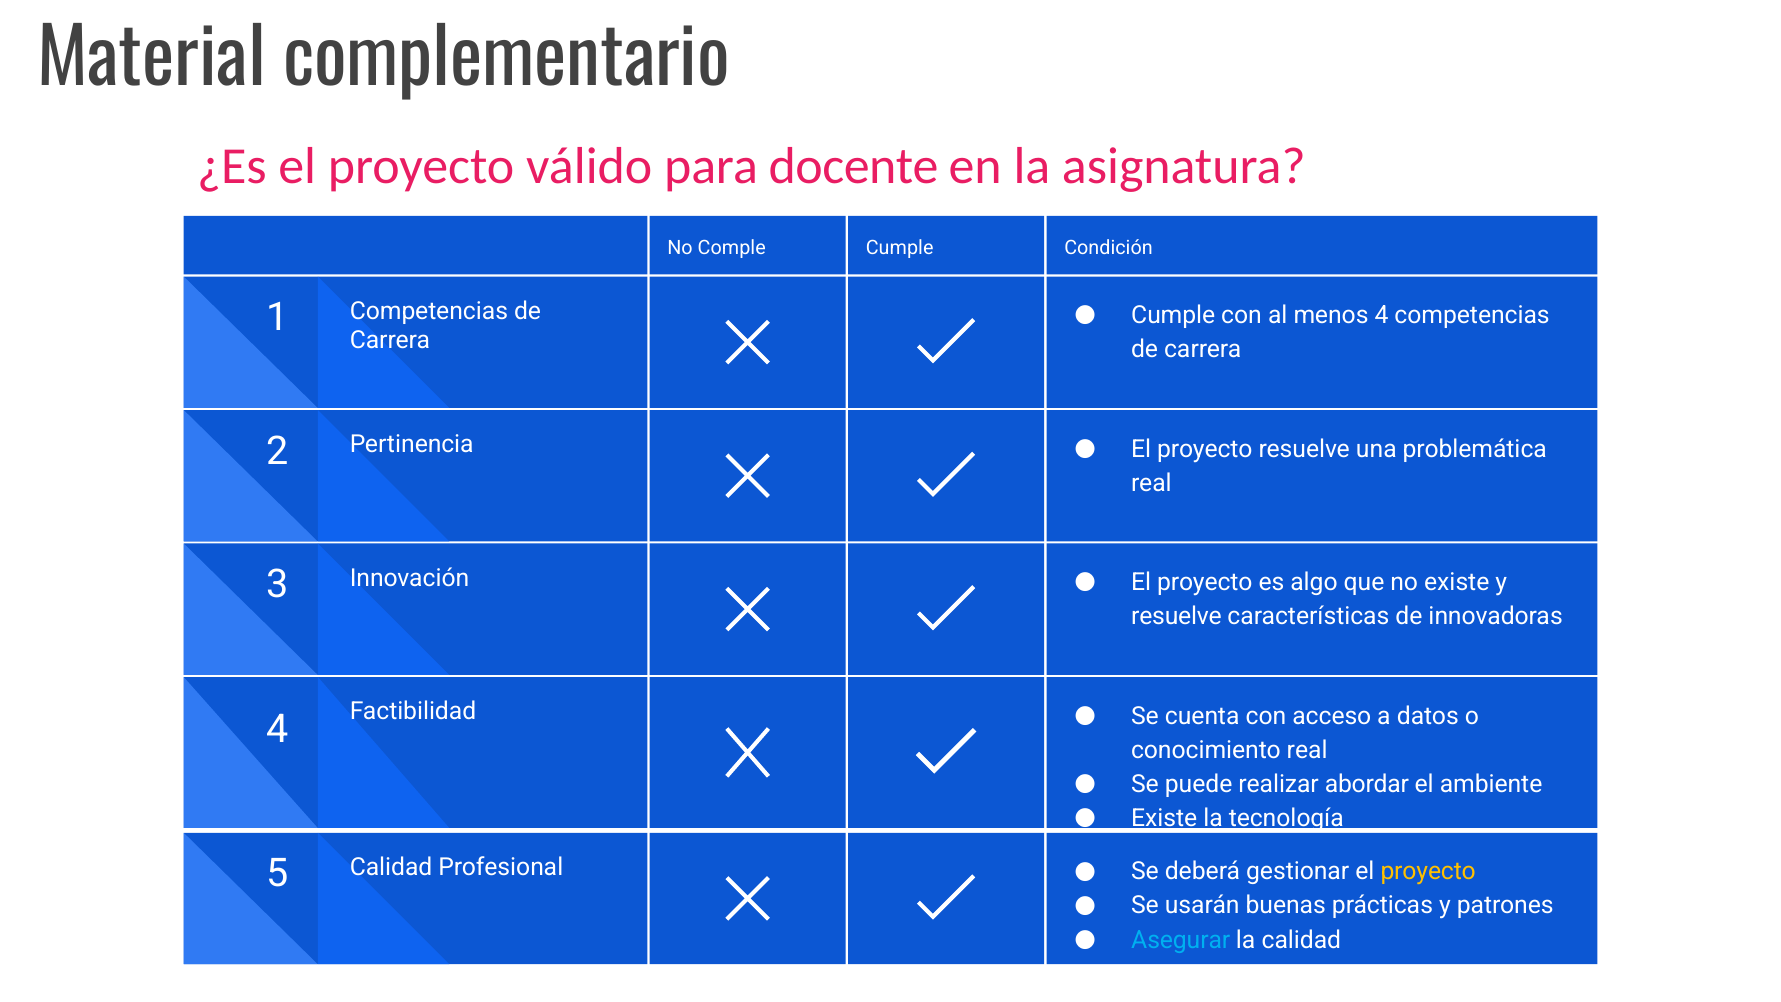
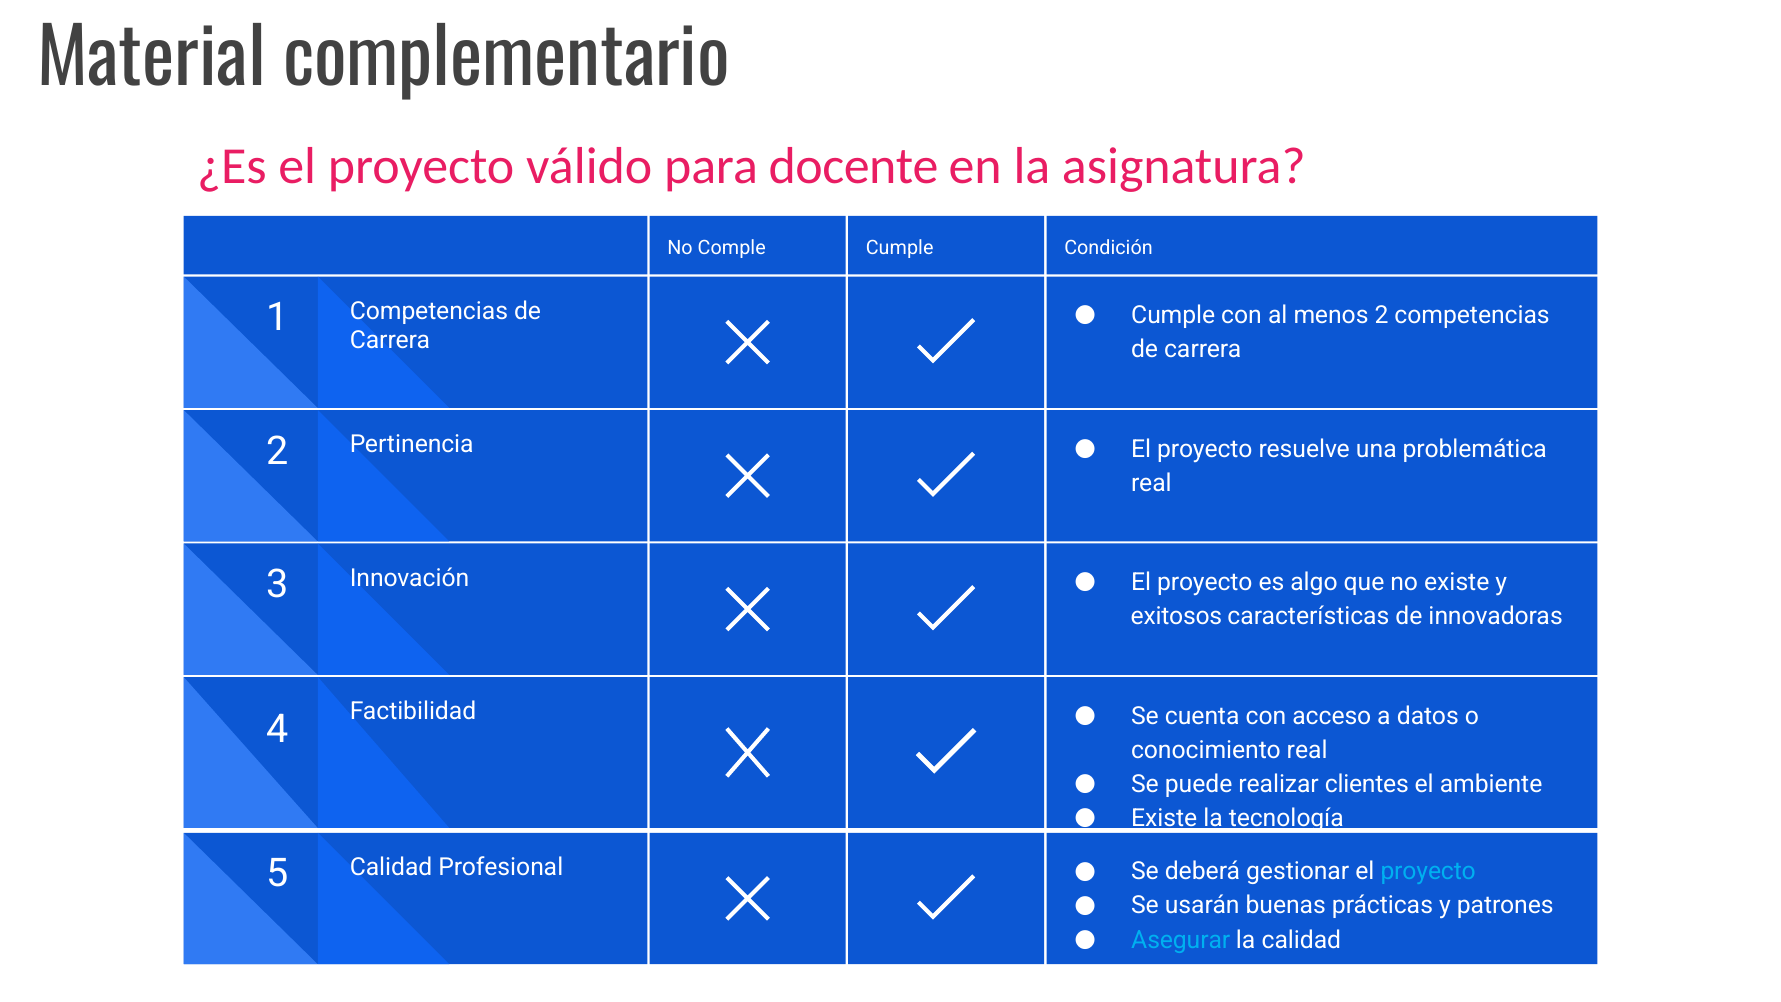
menos 4: 4 -> 2
resuelve at (1176, 616): resuelve -> exitosos
abordar: abordar -> clientes
proyecto at (1428, 871) colour: yellow -> light blue
